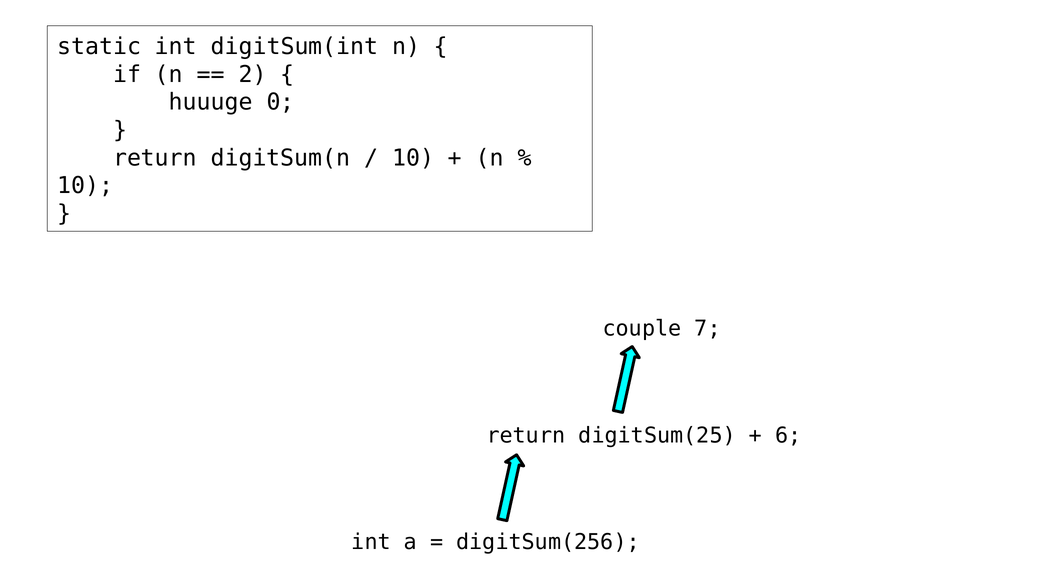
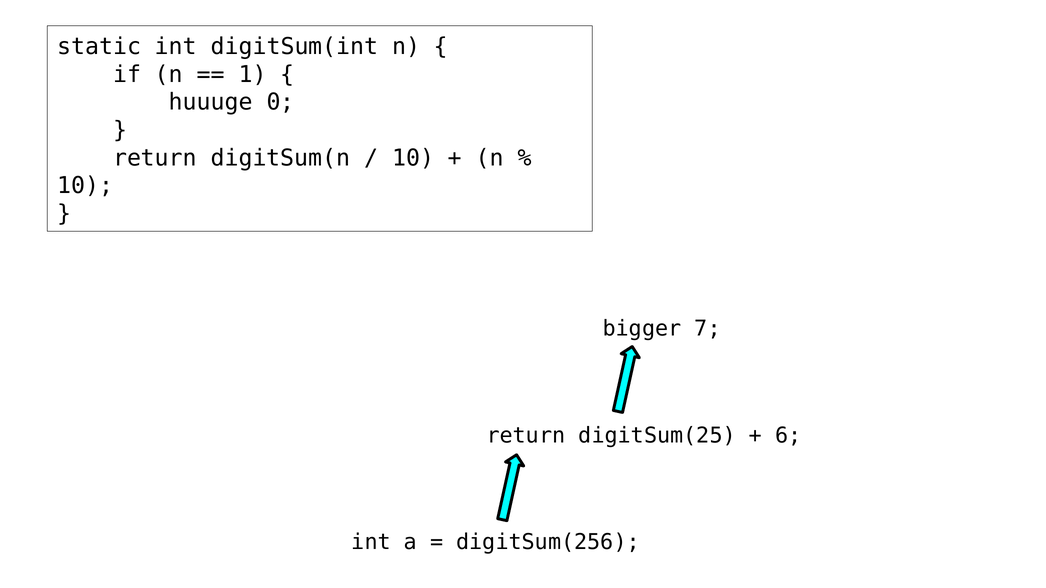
2: 2 -> 1
couple: couple -> bigger
